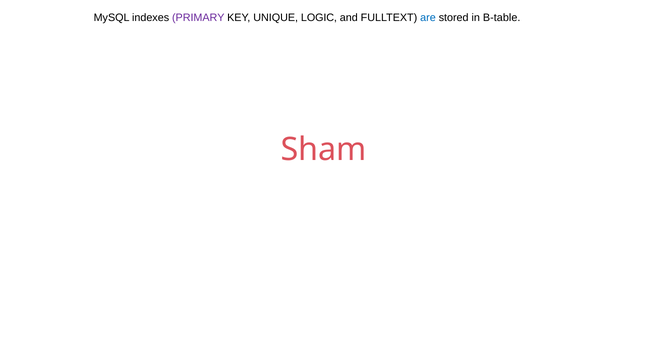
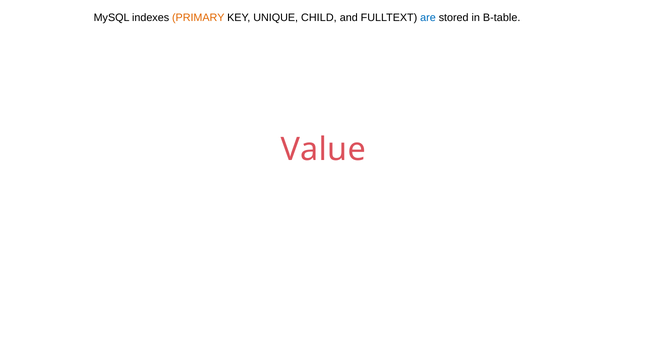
PRIMARY colour: purple -> orange
LOGIC: LOGIC -> CHILD
Sham: Sham -> Value
